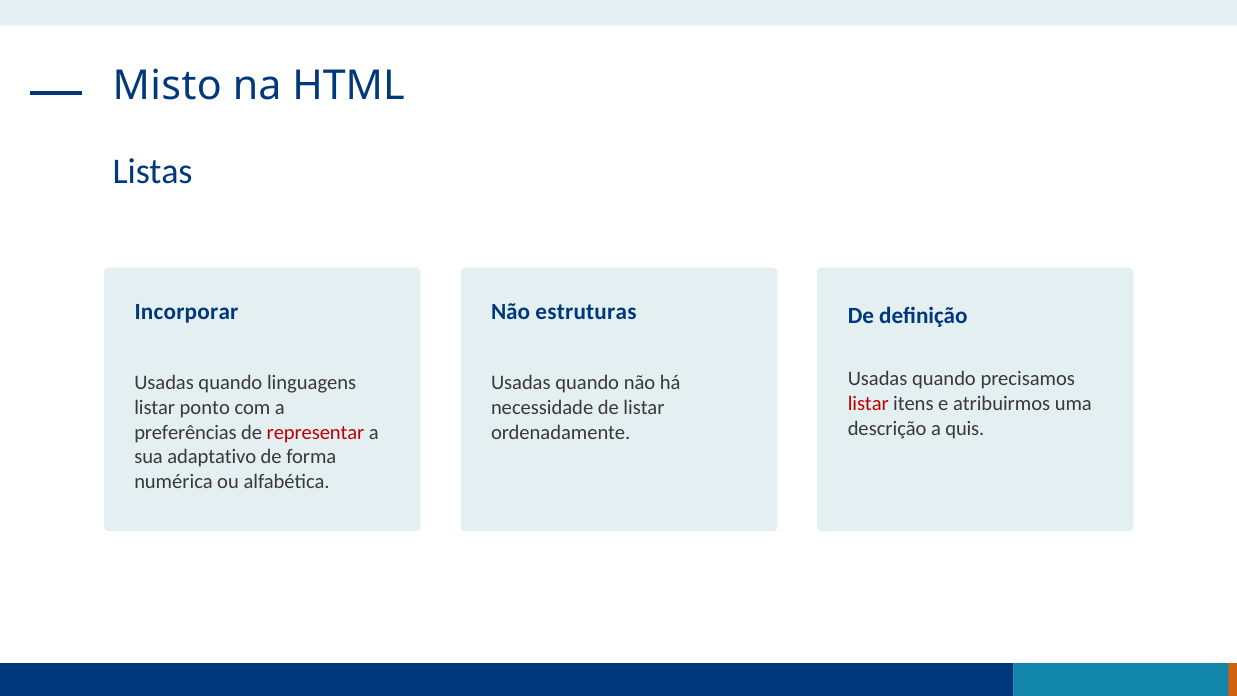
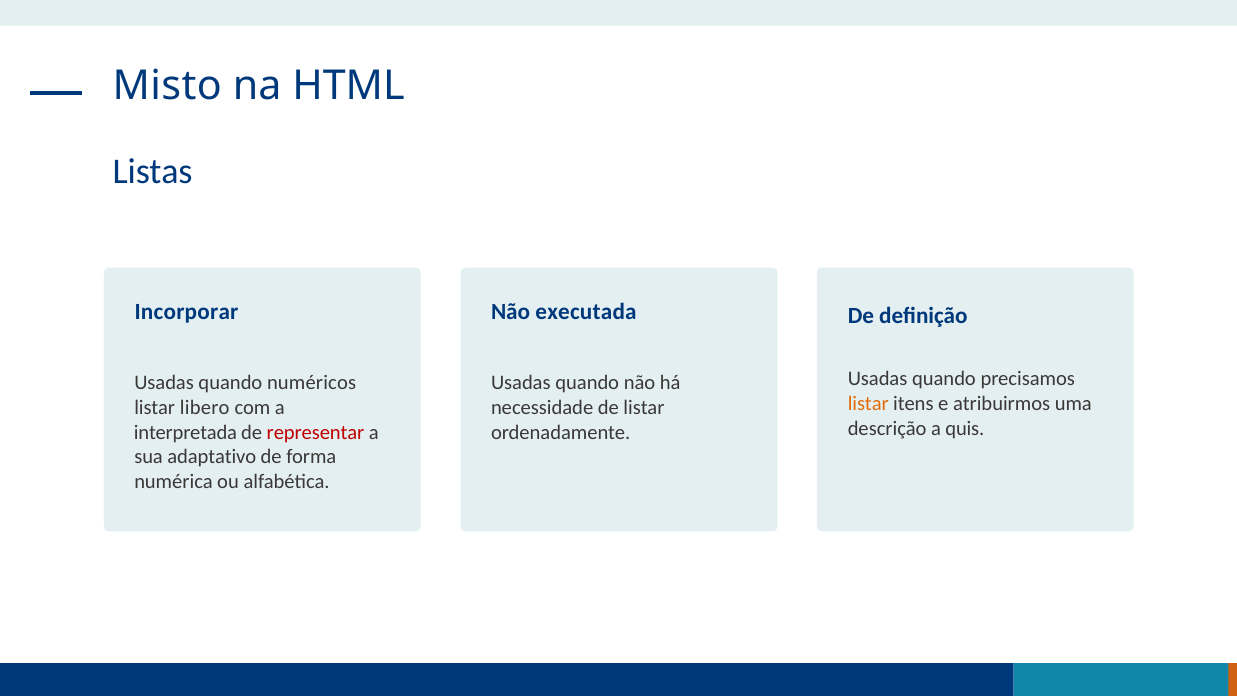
estruturas: estruturas -> executada
linguagens: linguagens -> numéricos
listar at (868, 404) colour: red -> orange
ponto: ponto -> libero
preferências: preferências -> interpretada
